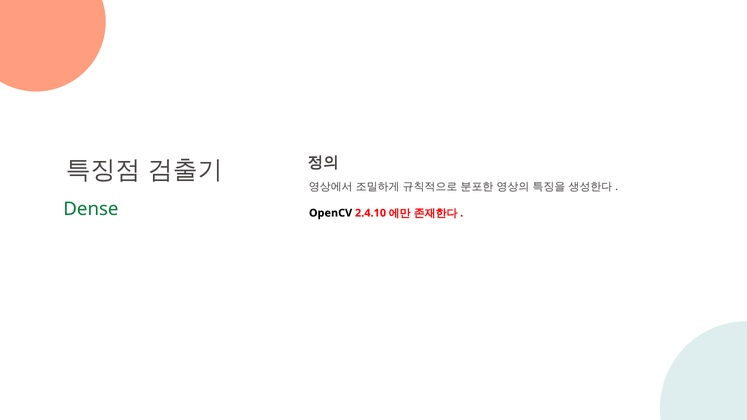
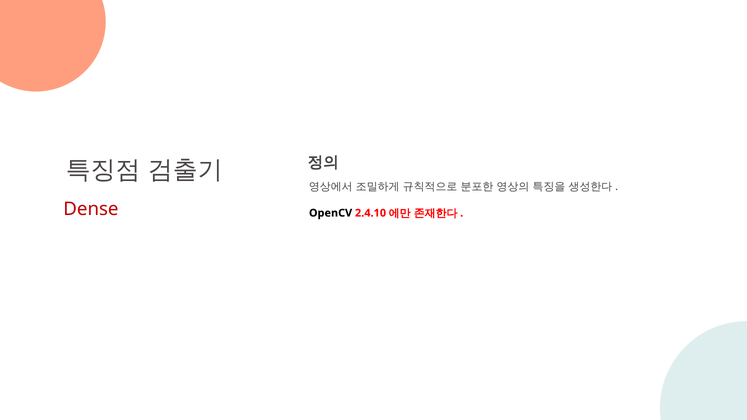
Dense colour: green -> red
